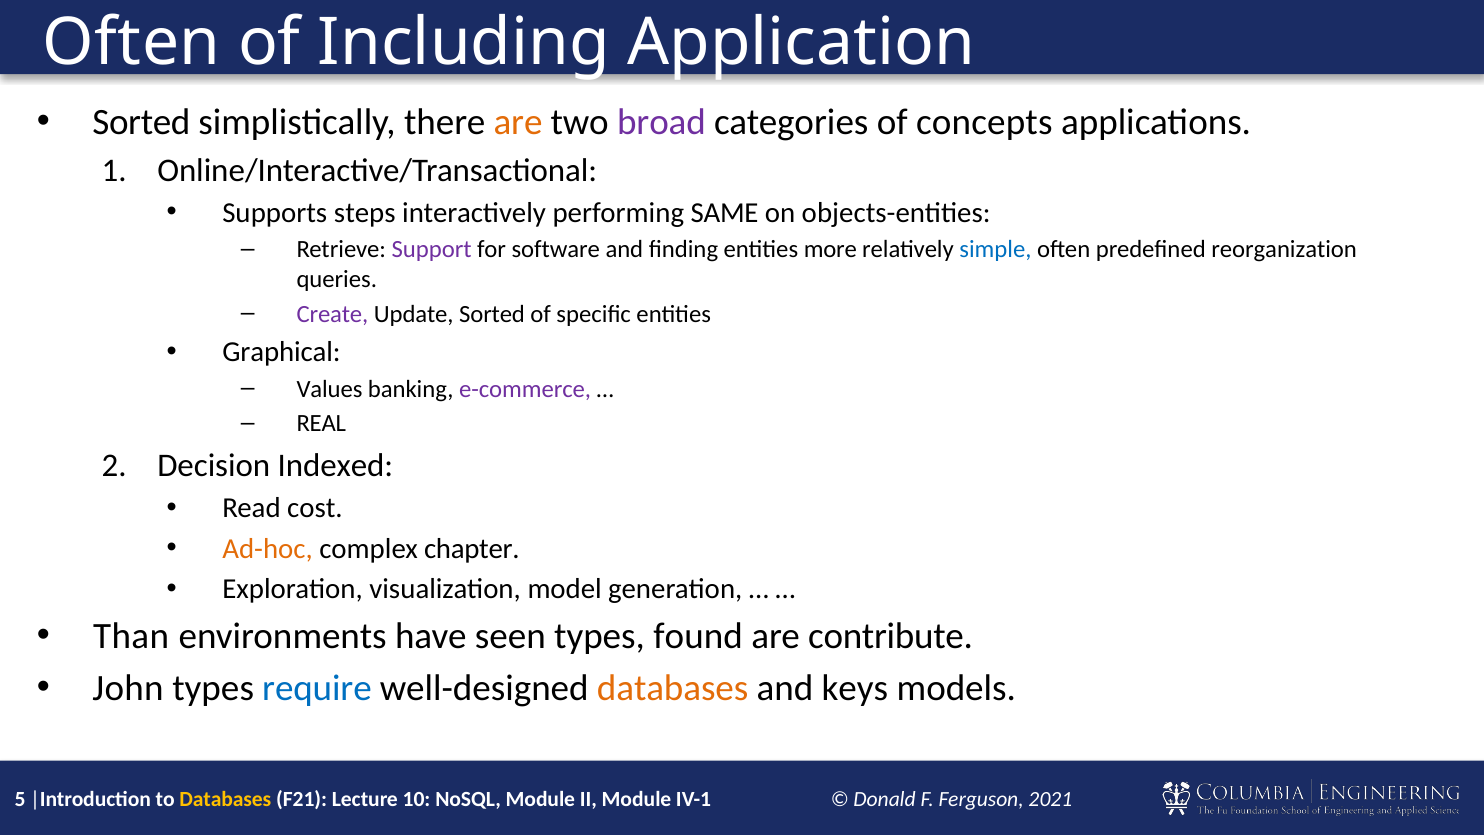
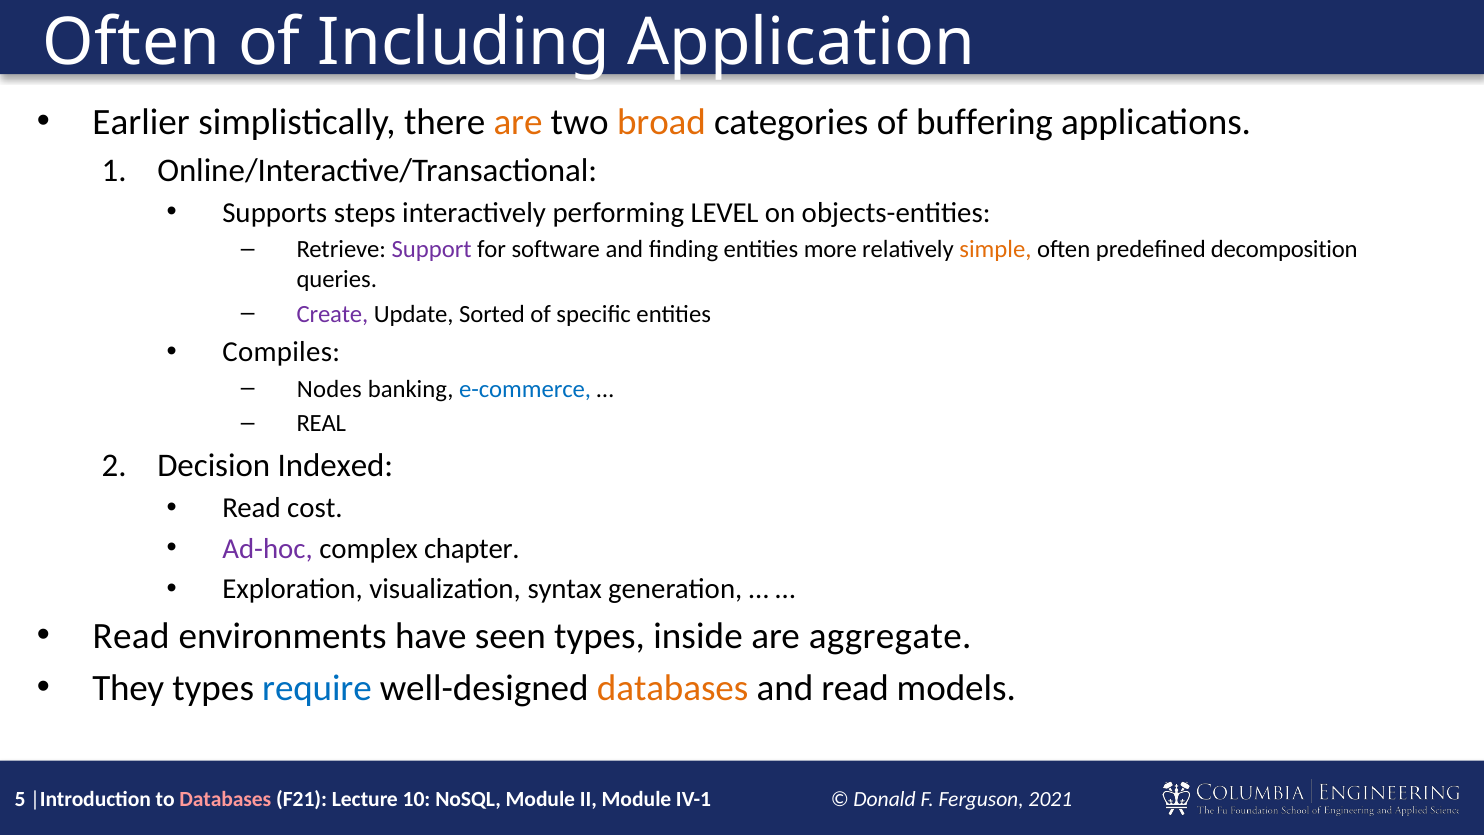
Sorted at (141, 122): Sorted -> Earlier
broad colour: purple -> orange
concepts: concepts -> buffering
SAME: SAME -> LEVEL
simple colour: blue -> orange
reorganization: reorganization -> decomposition
Graphical: Graphical -> Compiles
Values: Values -> Nodes
e-commerce colour: purple -> blue
Ad-hoc colour: orange -> purple
model: model -> syntax
Than at (131, 637): Than -> Read
found: found -> inside
contribute: contribute -> aggregate
John: John -> They
and keys: keys -> read
Databases at (225, 799) colour: yellow -> pink
